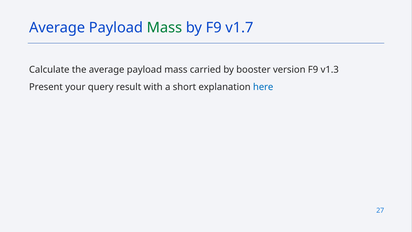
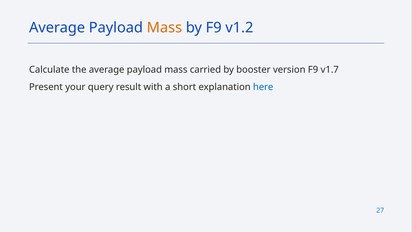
Mass at (164, 28) colour: green -> orange
v1.7: v1.7 -> v1.2
v1.3: v1.3 -> v1.7
